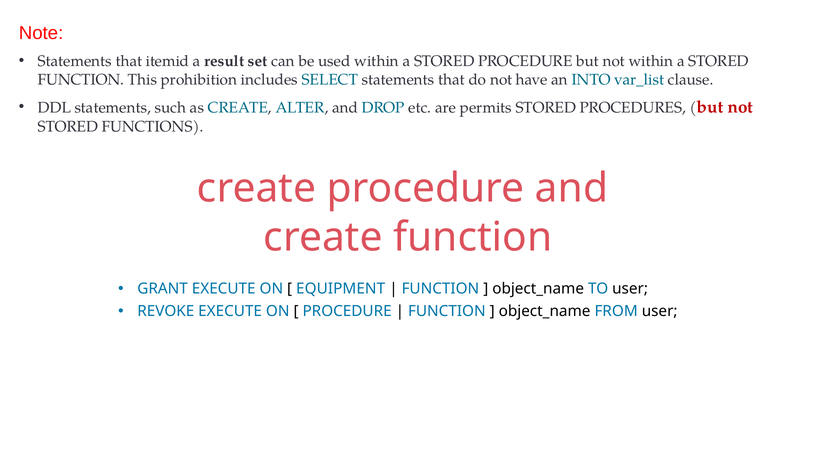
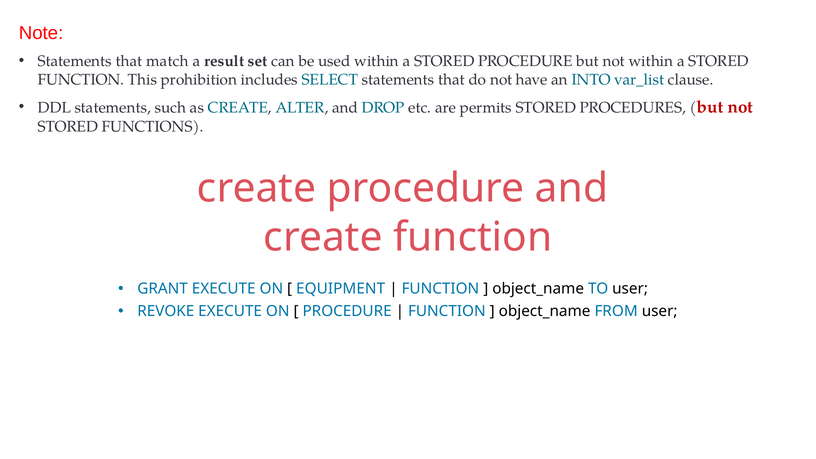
itemid: itemid -> match
